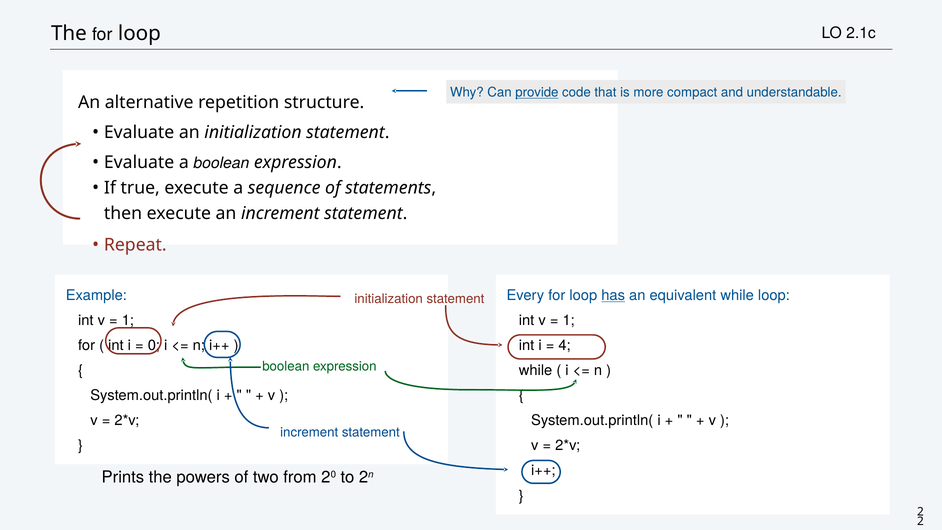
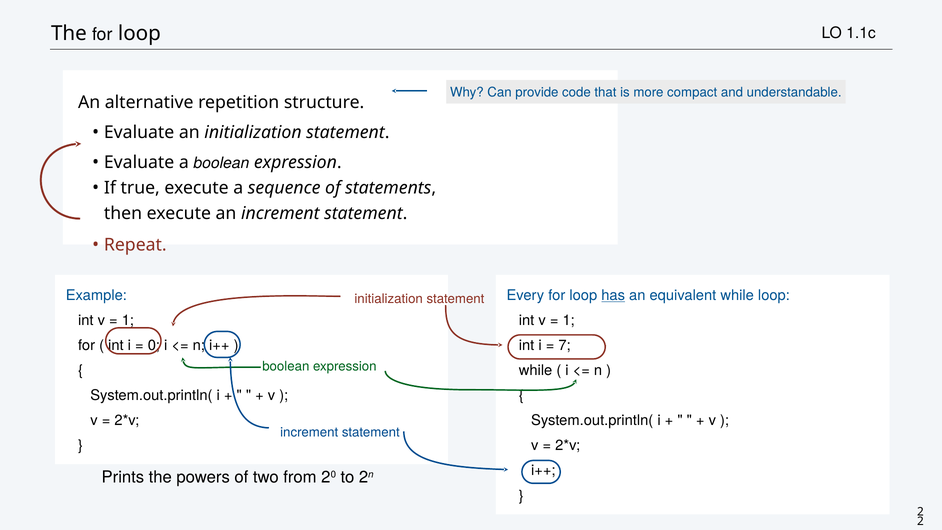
2.1c: 2.1c -> 1.1c
provide underline: present -> none
4: 4 -> 7
